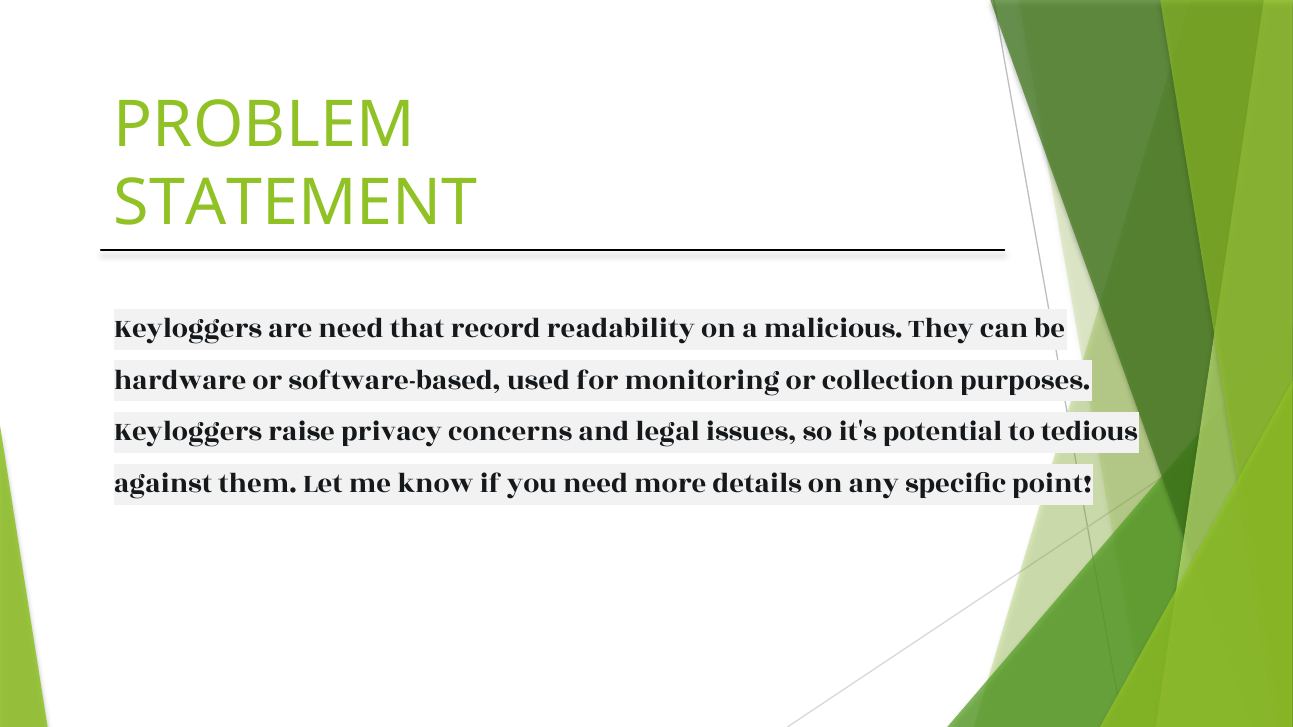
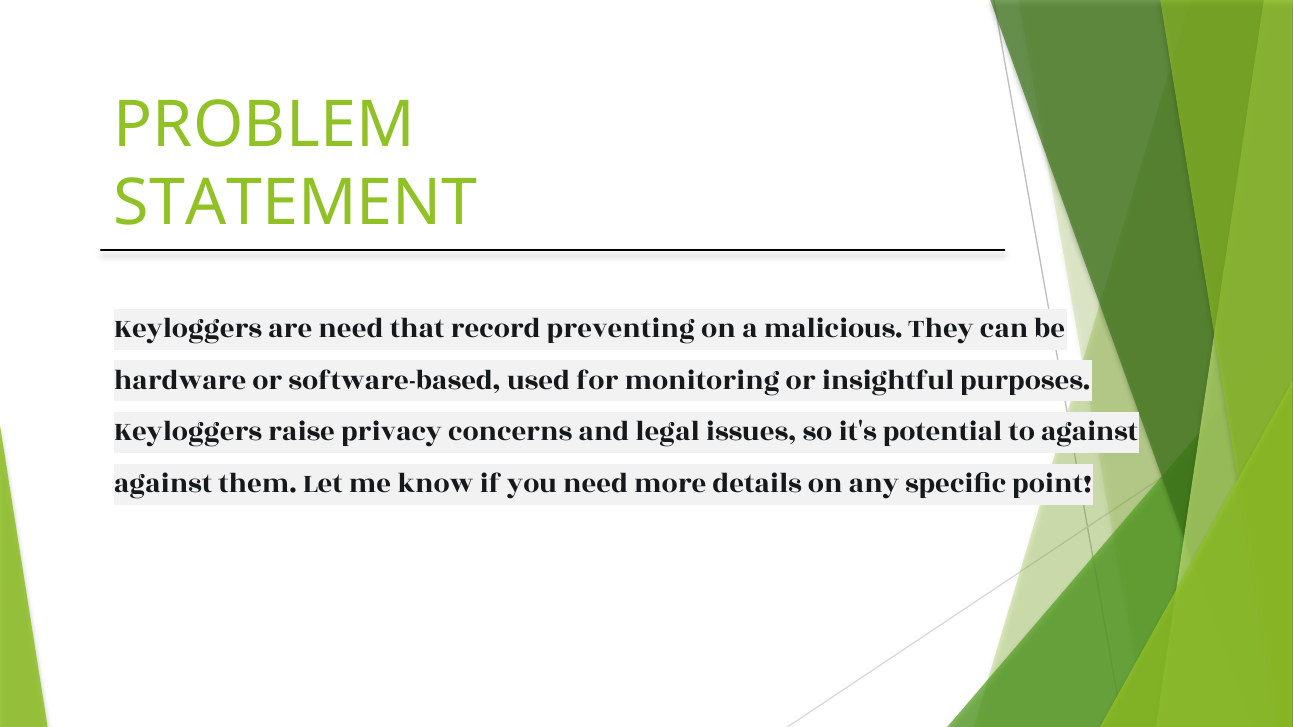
readability: readability -> preventing
collection: collection -> insightful
to tedious: tedious -> against
